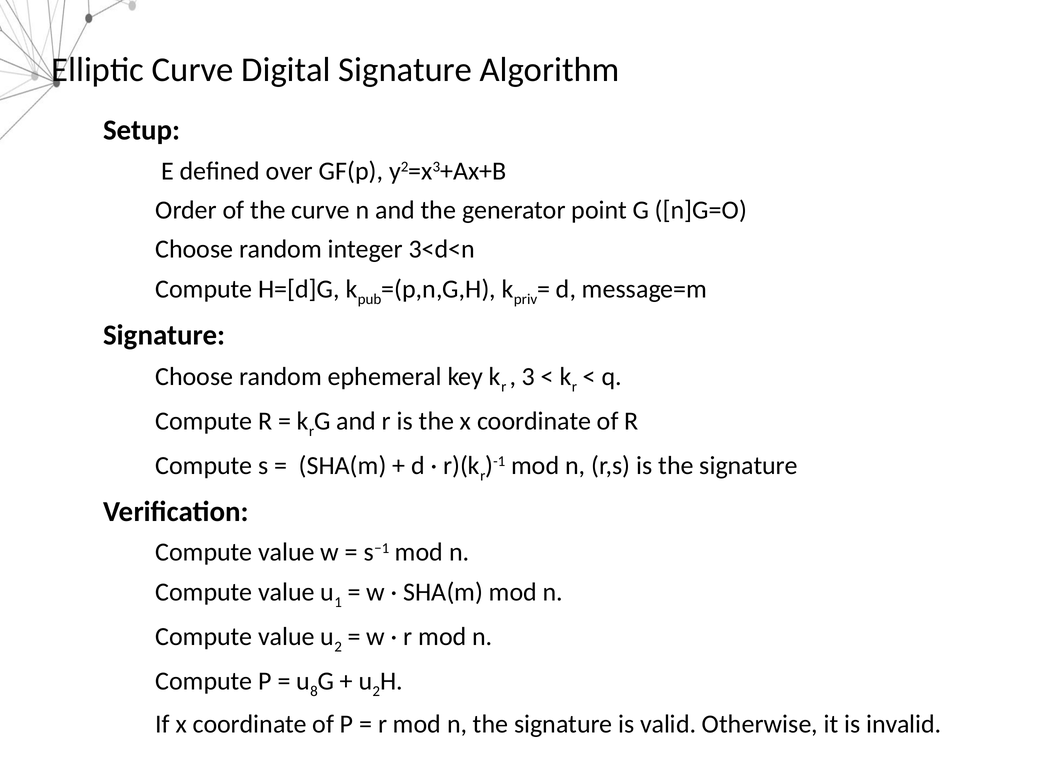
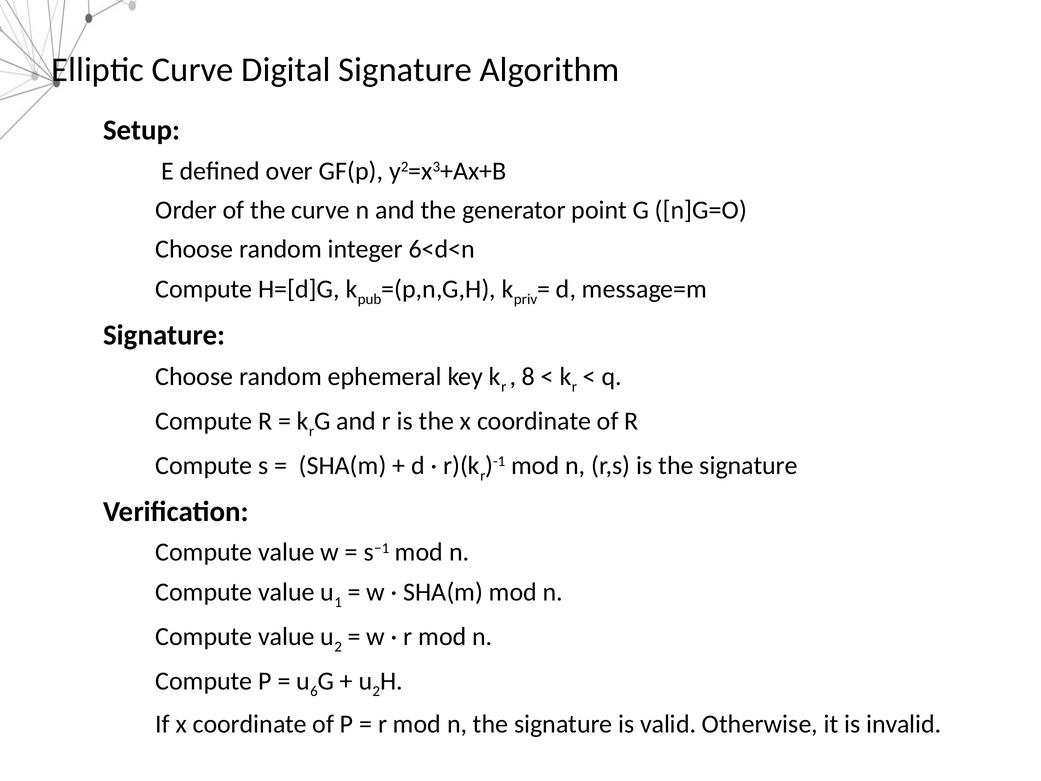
3<d<n: 3<d<n -> 6<d<n
3: 3 -> 8
8: 8 -> 6
